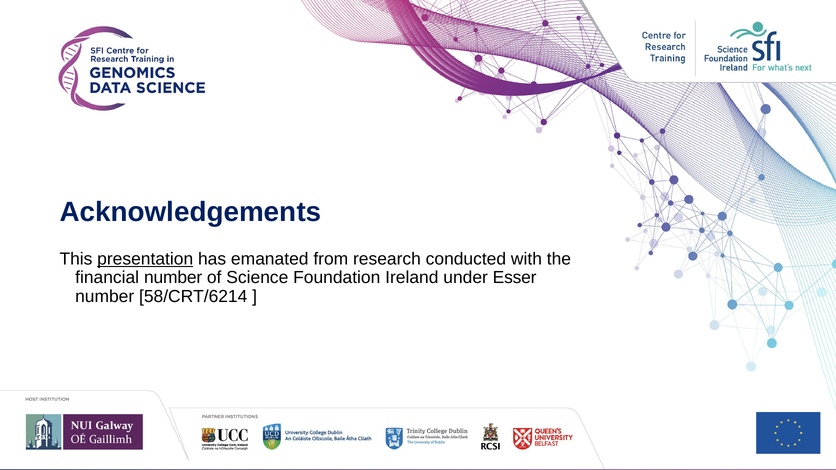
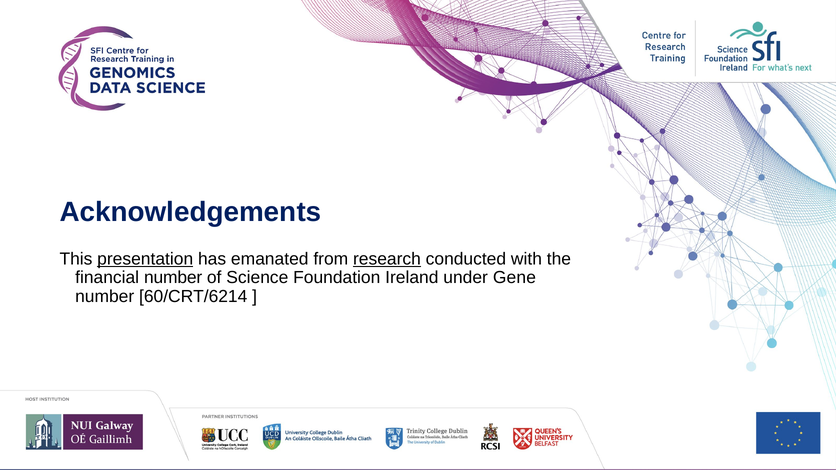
research underline: none -> present
Esser: Esser -> Gene
58/CRT/6214: 58/CRT/6214 -> 60/CRT/6214
